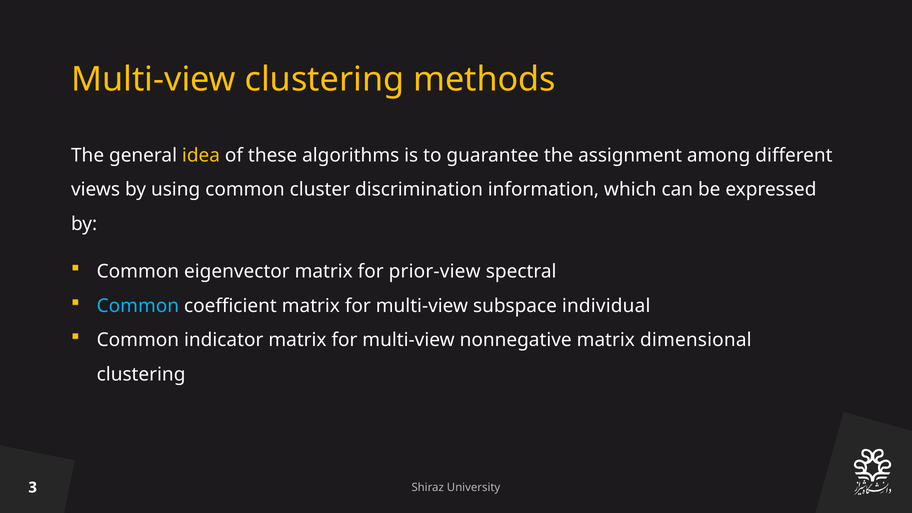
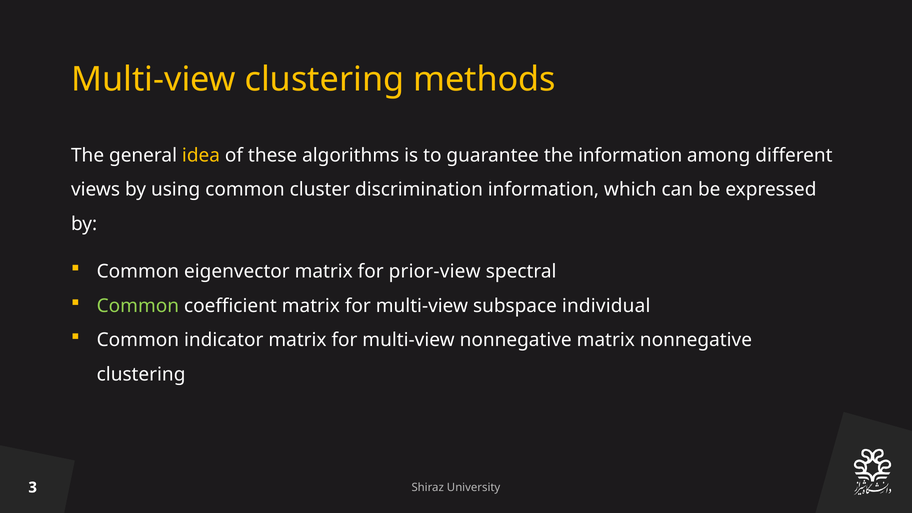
the assignment: assignment -> information
Common at (138, 306) colour: light blue -> light green
matrix dimensional: dimensional -> nonnegative
